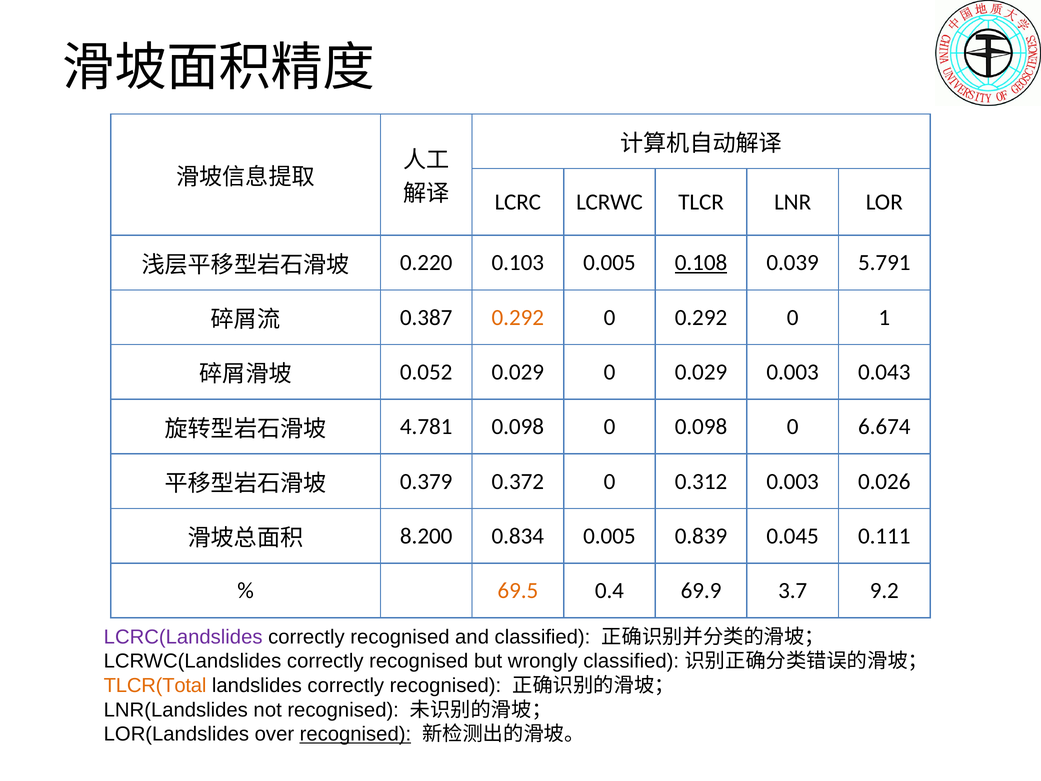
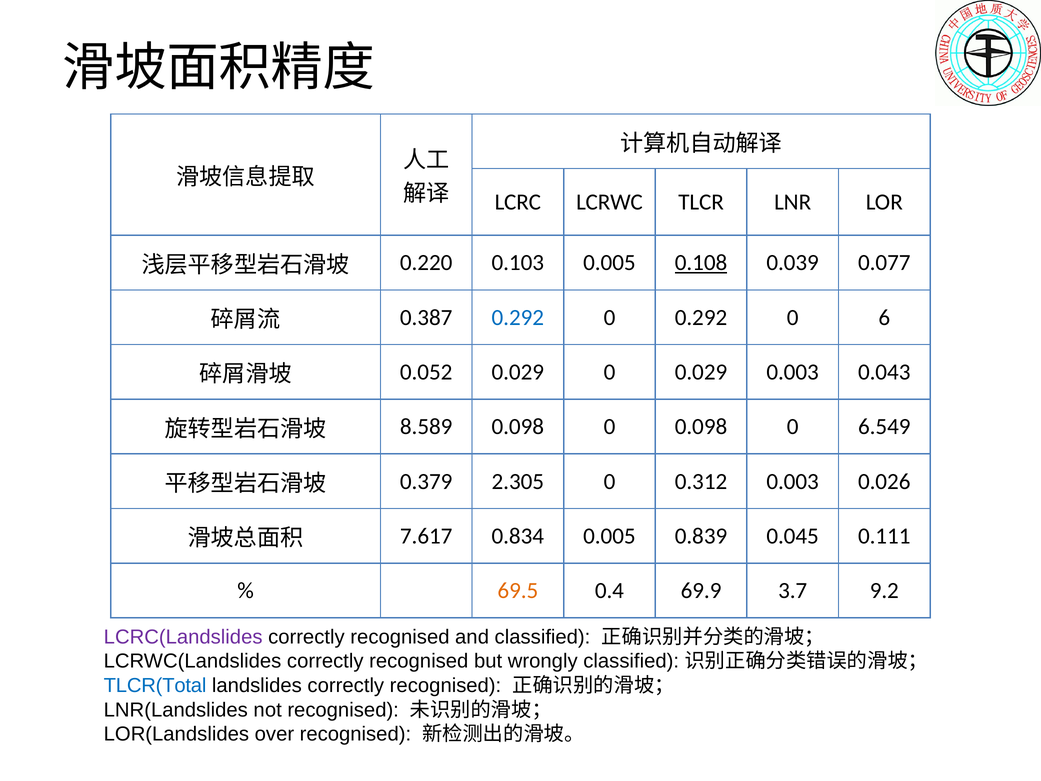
5.791: 5.791 -> 0.077
0.292 at (518, 317) colour: orange -> blue
1: 1 -> 6
4.781: 4.781 -> 8.589
6.674: 6.674 -> 6.549
0.372: 0.372 -> 2.305
8.200: 8.200 -> 7.617
TLCR(Total colour: orange -> blue
recognised at (355, 734) underline: present -> none
